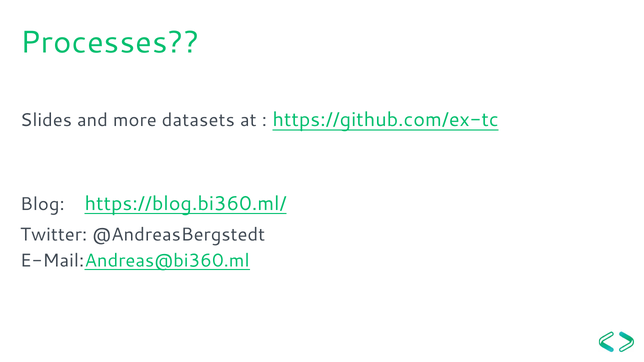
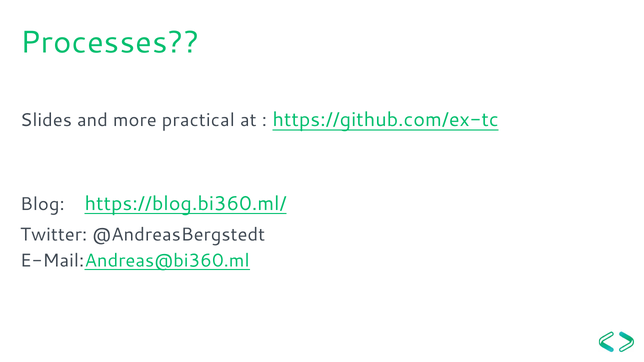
datasets: datasets -> practical
